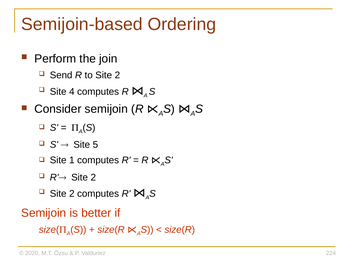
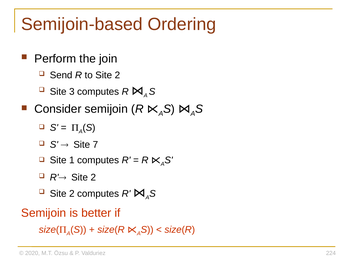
4: 4 -> 3
5: 5 -> 7
